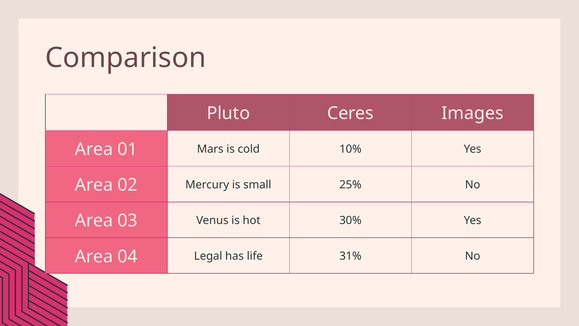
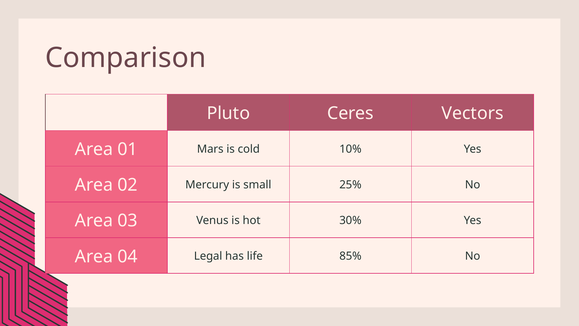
Images: Images -> Vectors
31%: 31% -> 85%
